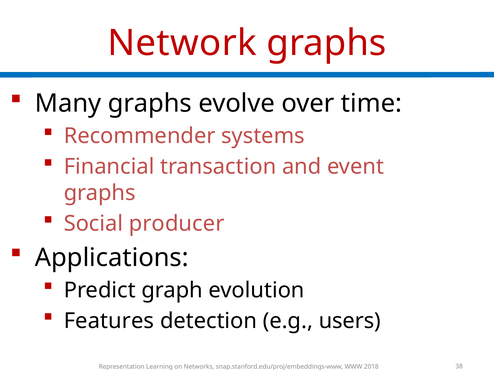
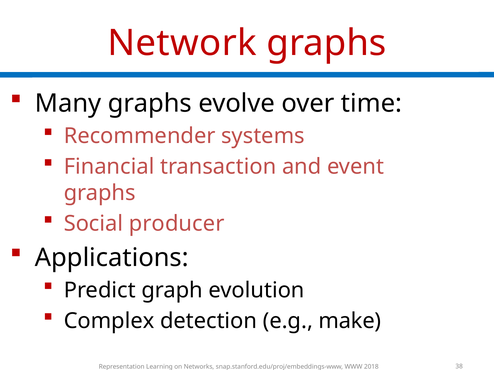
Features: Features -> Complex
users: users -> make
